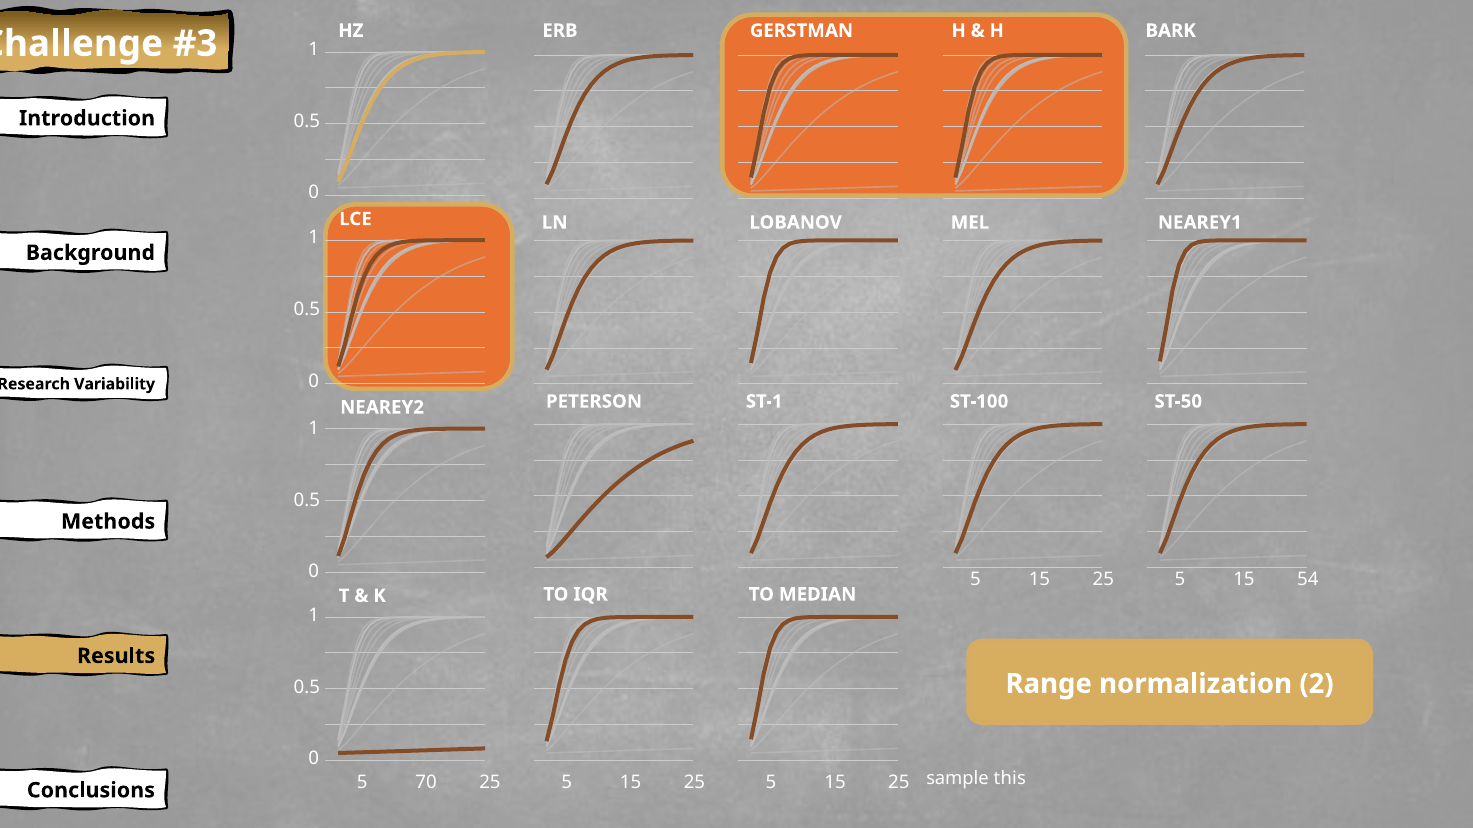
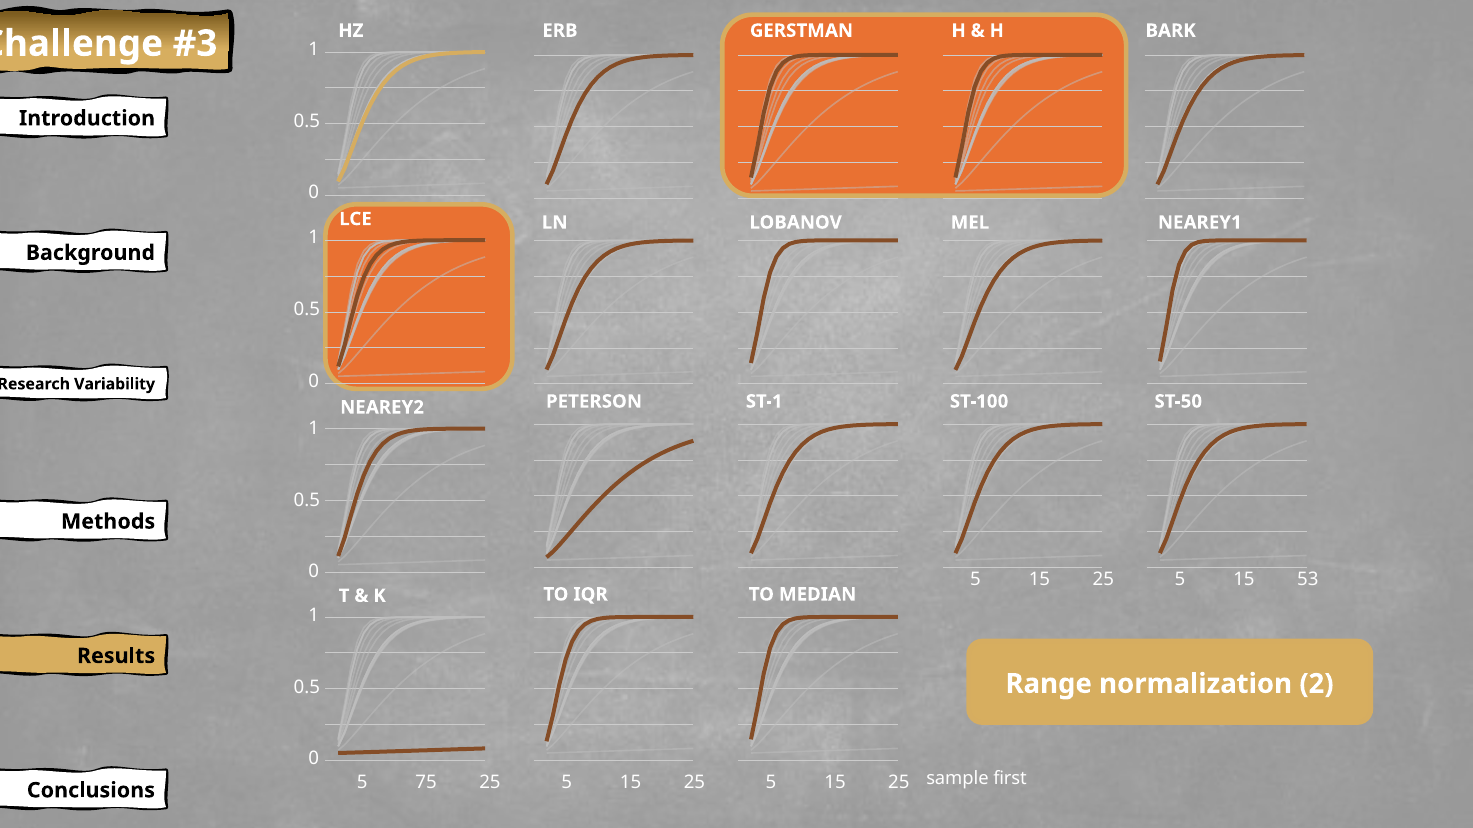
54: 54 -> 53
this: this -> first
70: 70 -> 75
